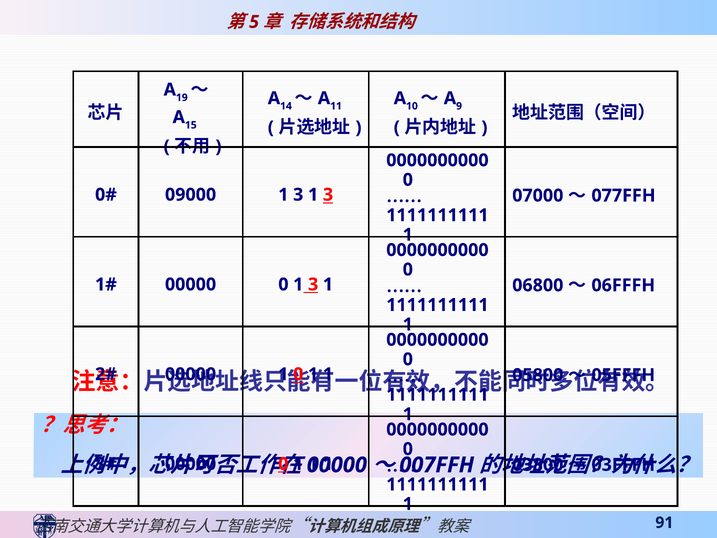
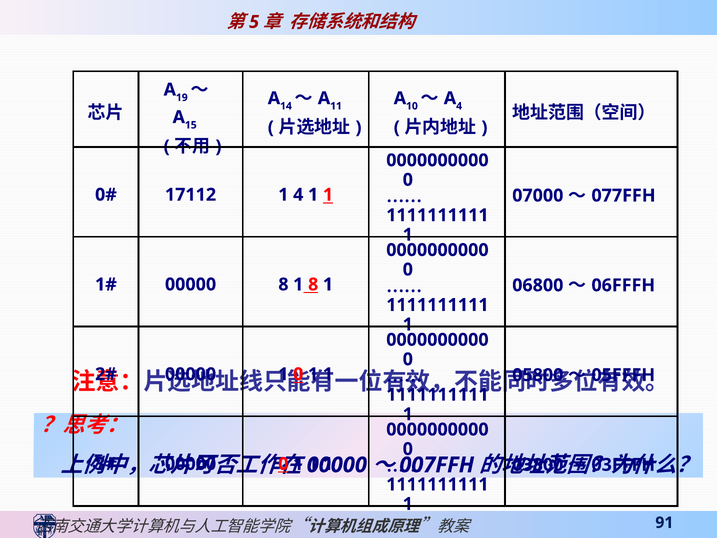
9 at (459, 106): 9 -> 4
09000: 09000 -> 17112
3 at (298, 195): 3 -> 4
3 at (328, 195): 3 -> 1
0 at (283, 284): 0 -> 8
3 at (313, 284): 3 -> 8
